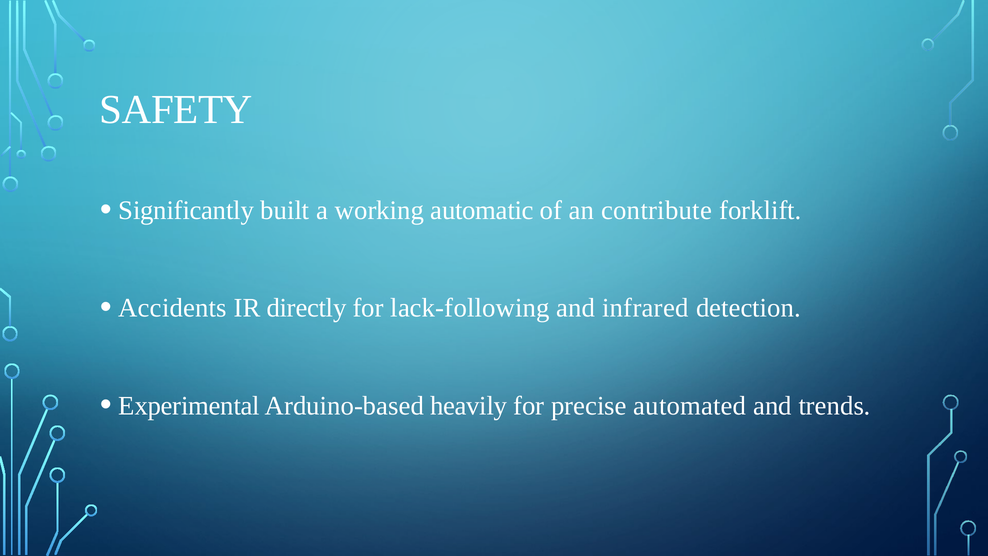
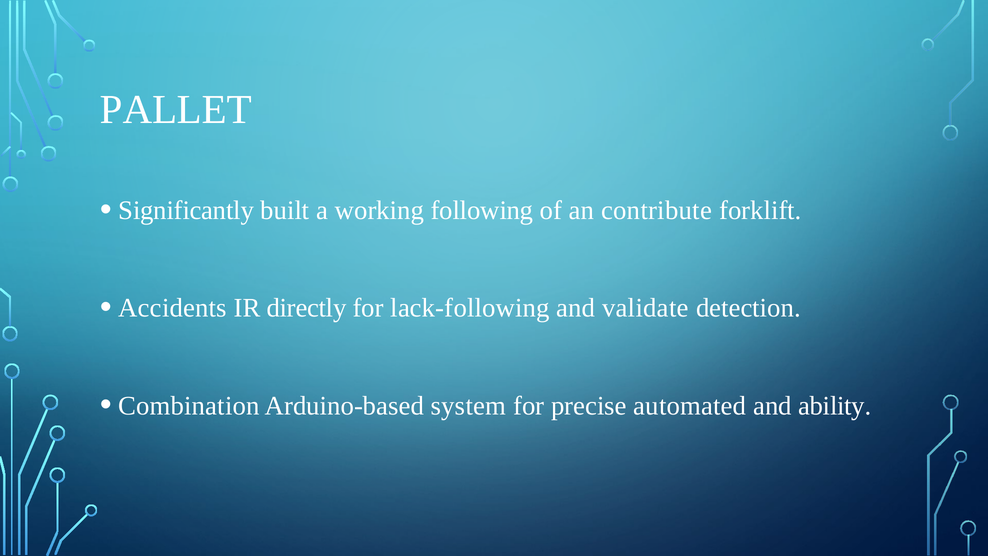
SAFETY: SAFETY -> PALLET
automatic: automatic -> following
infrared: infrared -> validate
Experimental: Experimental -> Combination
heavily: heavily -> system
trends: trends -> ability
